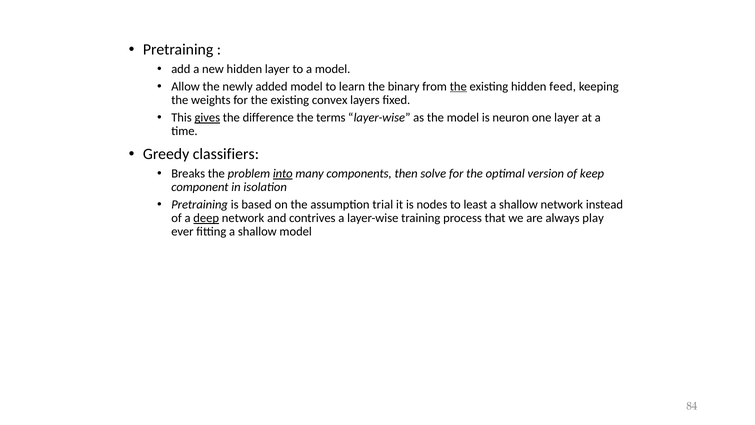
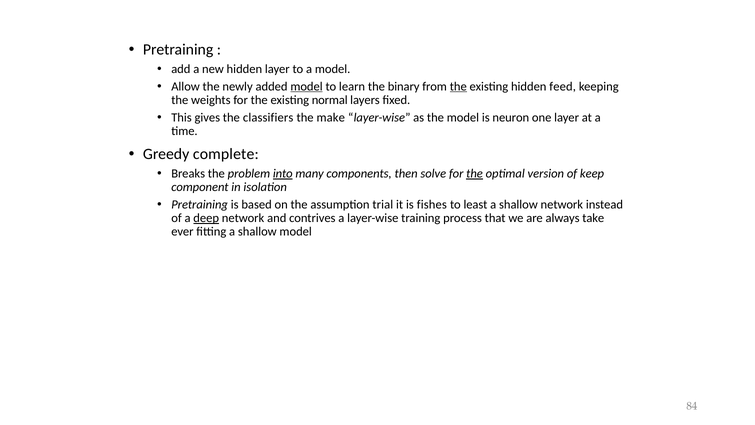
model at (307, 86) underline: none -> present
convex: convex -> normal
gives underline: present -> none
difference: difference -> classifiers
terms: terms -> make
classifiers: classifiers -> complete
the at (475, 173) underline: none -> present
nodes: nodes -> fishes
play: play -> take
